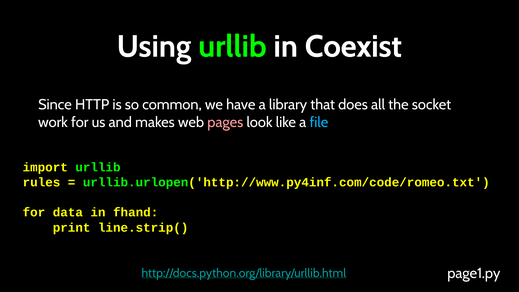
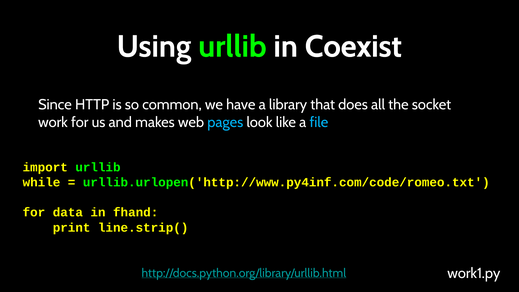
pages colour: pink -> light blue
rules: rules -> while
page1.py: page1.py -> work1.py
